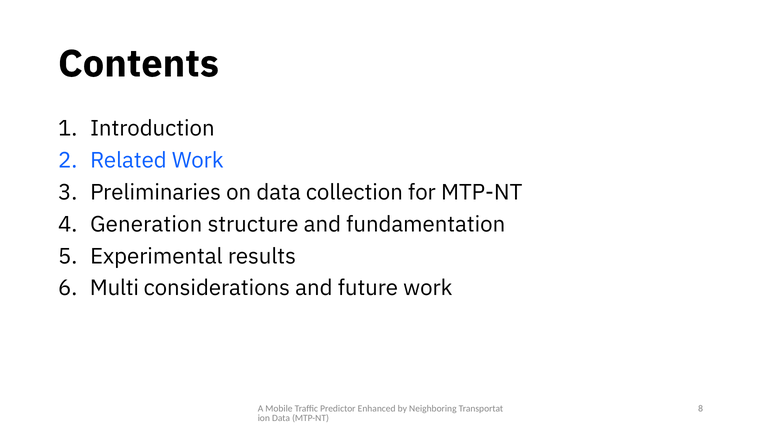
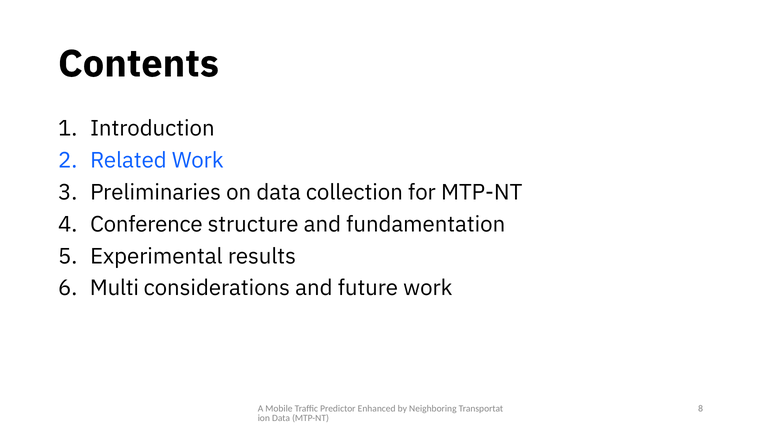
Generation: Generation -> Conference
